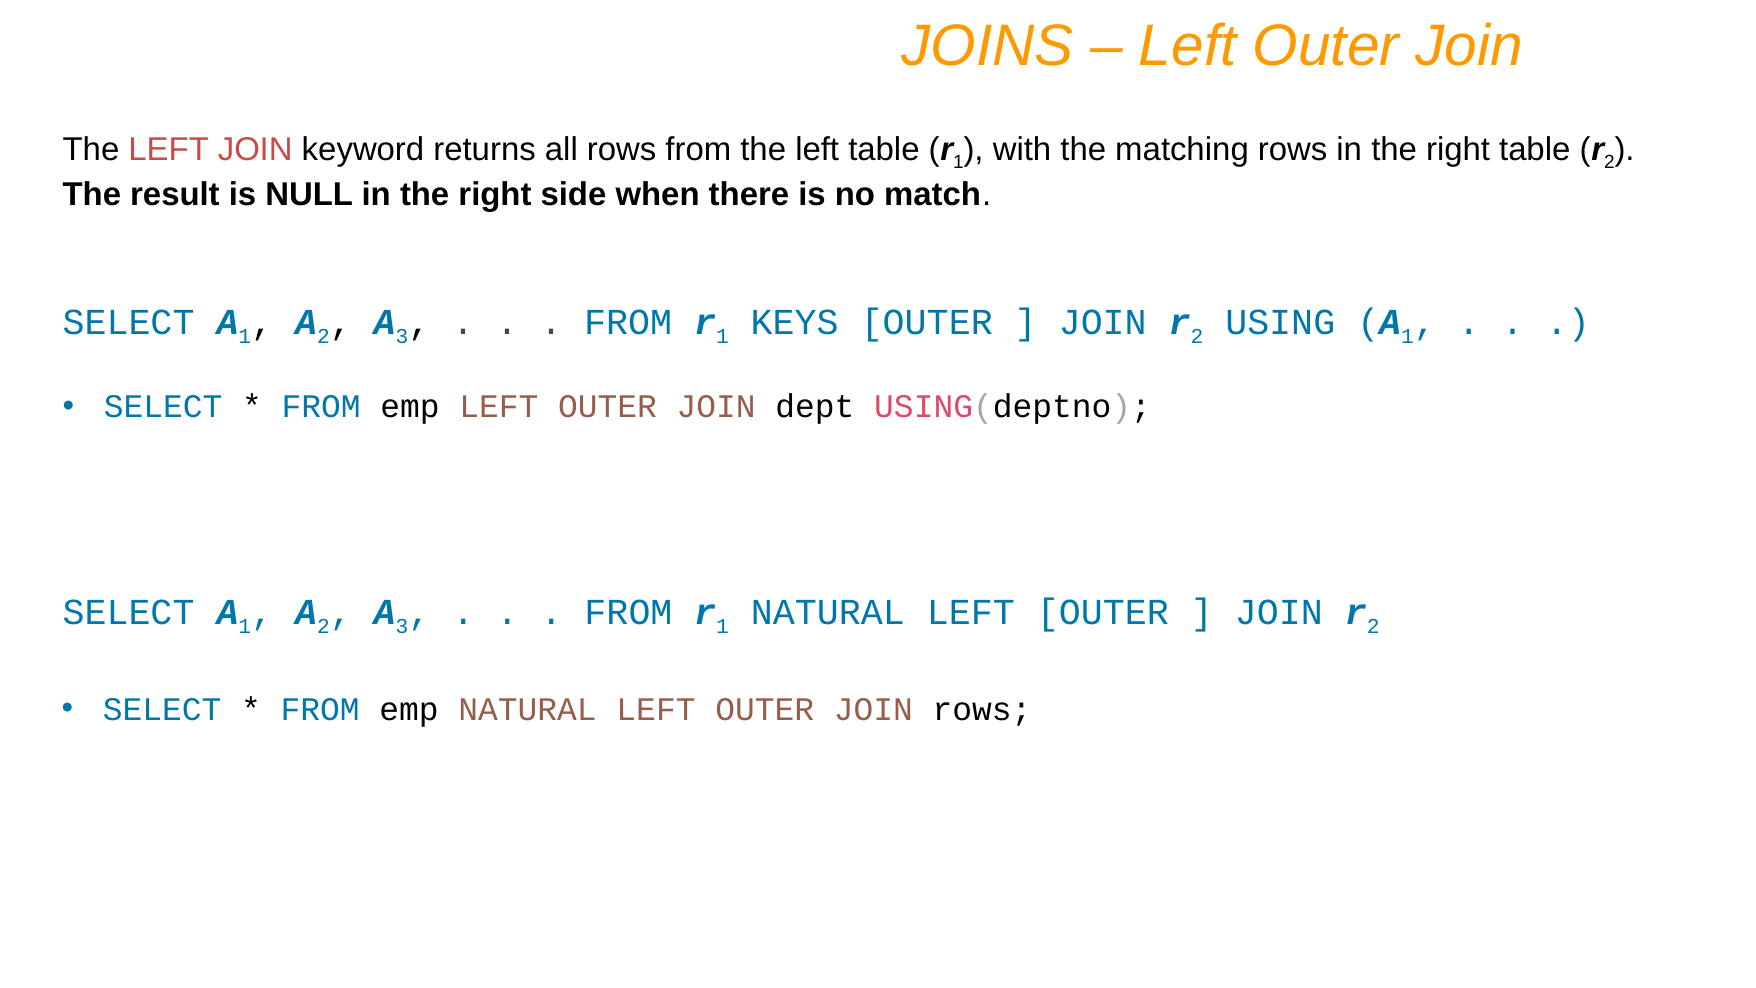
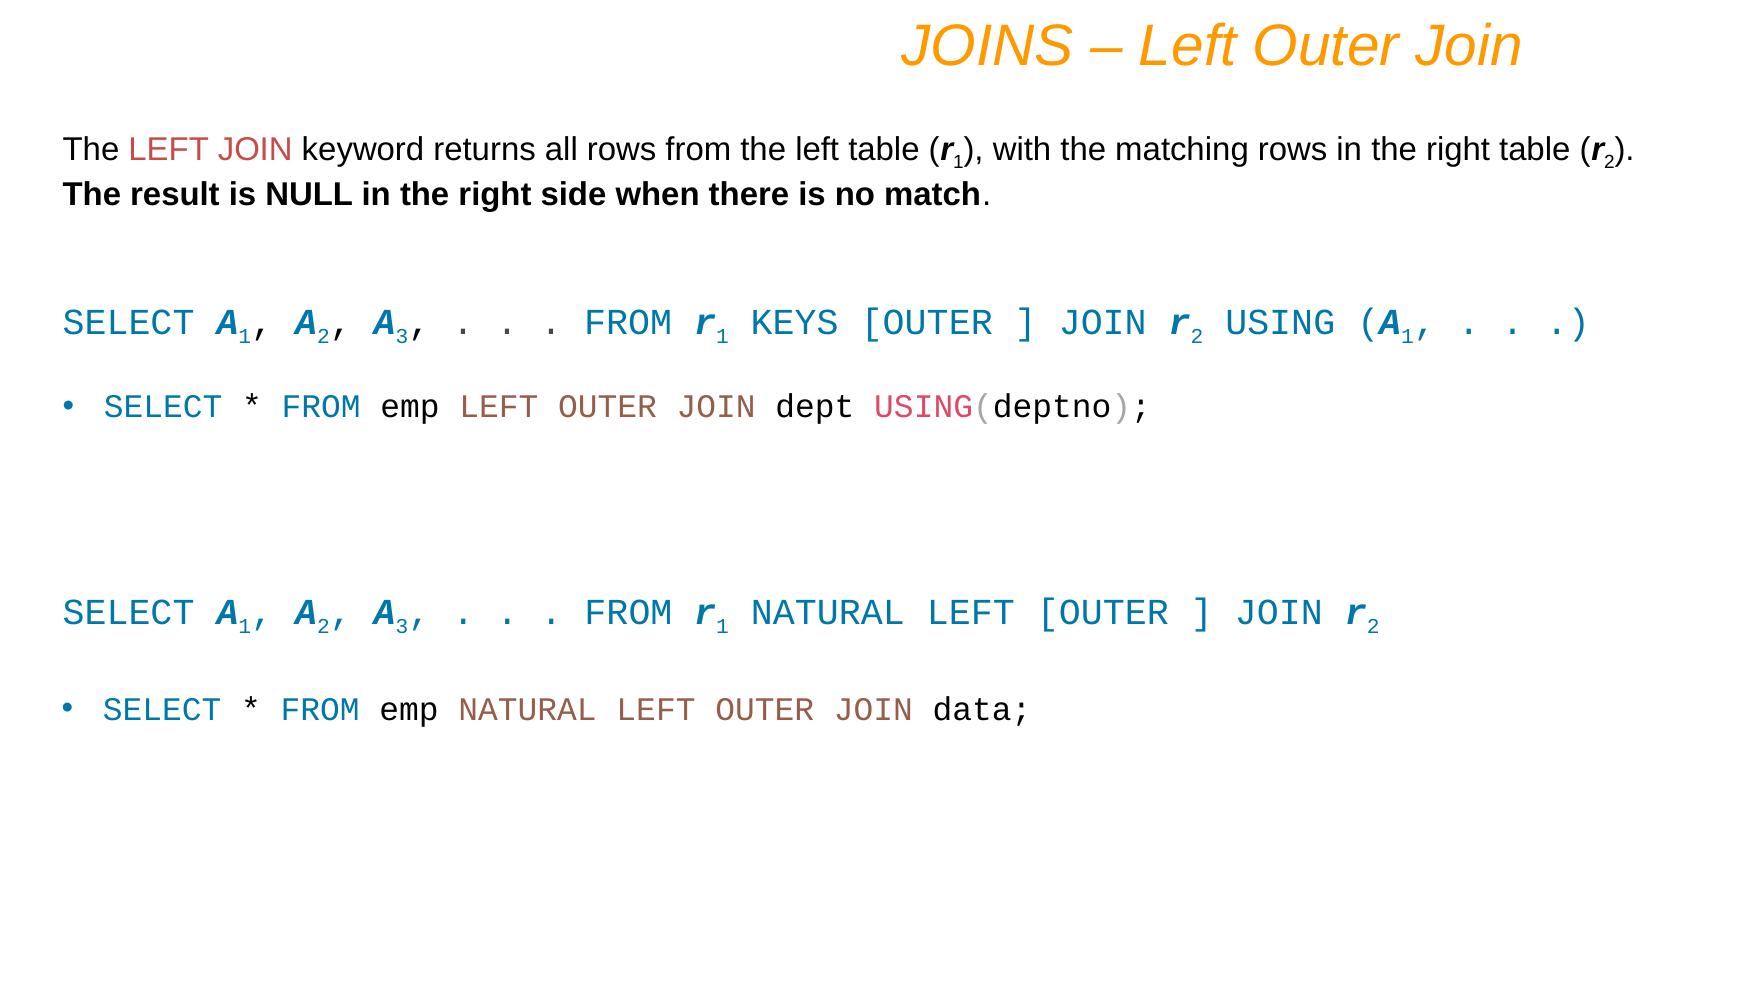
JOIN rows: rows -> data
